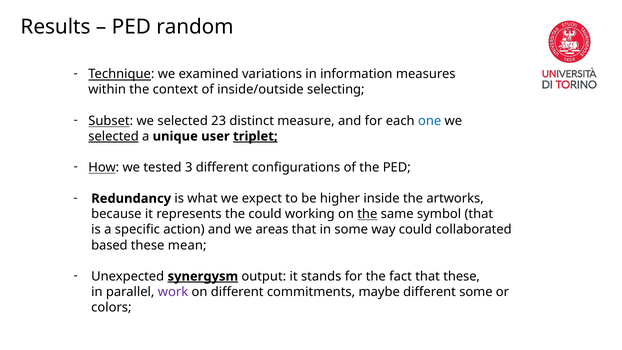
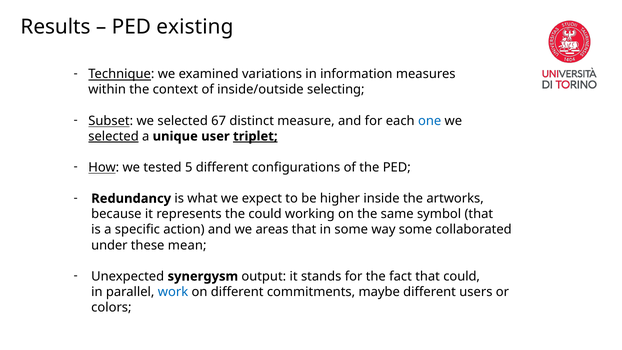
random: random -> existing
23: 23 -> 67
3: 3 -> 5
the at (367, 214) underline: present -> none
way could: could -> some
based: based -> under
synergysm underline: present -> none
that these: these -> could
work colour: purple -> blue
different some: some -> users
